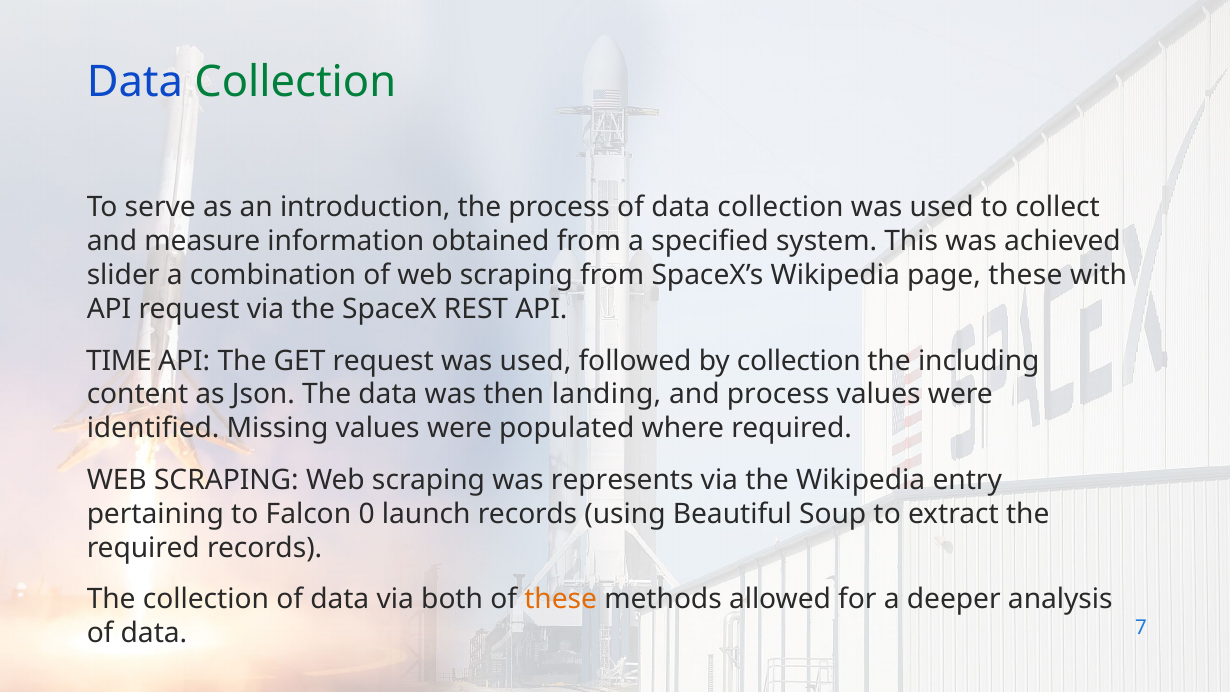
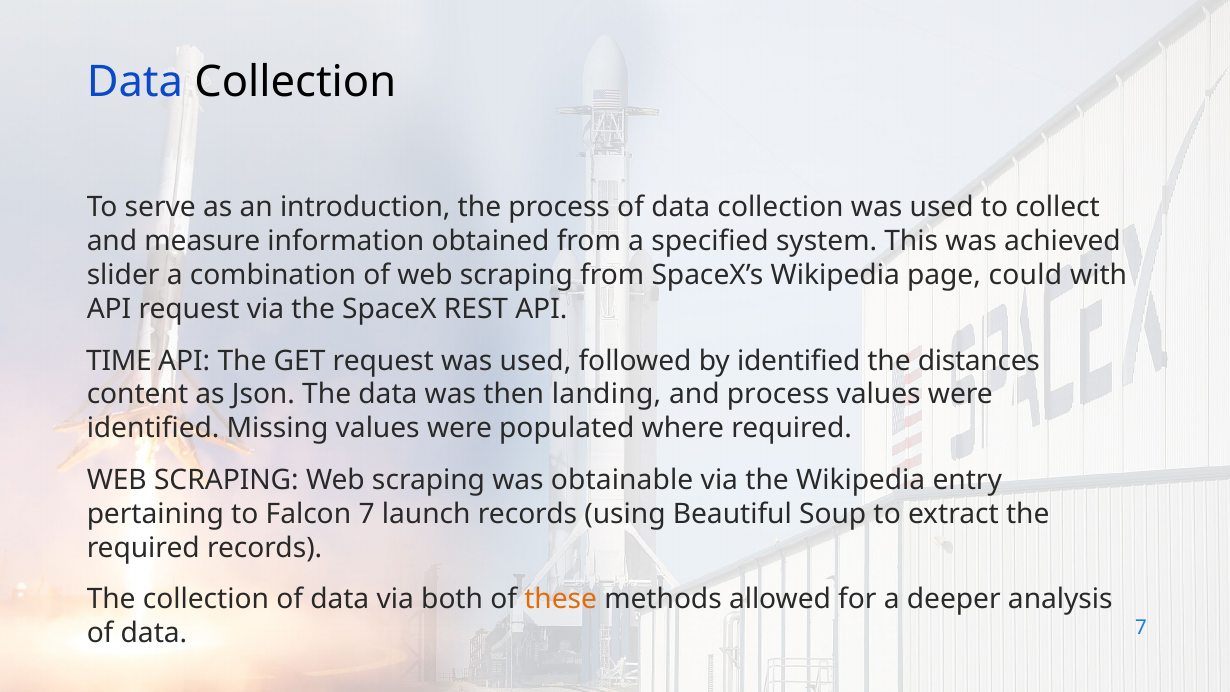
Collection at (295, 82) colour: green -> black
page these: these -> could
by collection: collection -> identified
including: including -> distances
represents: represents -> obtainable
Falcon 0: 0 -> 7
